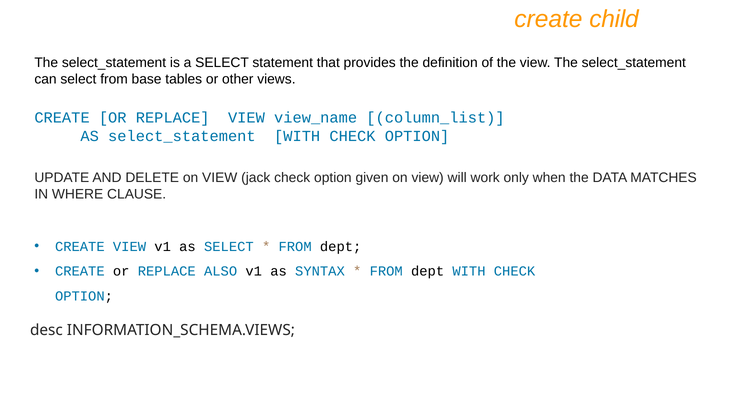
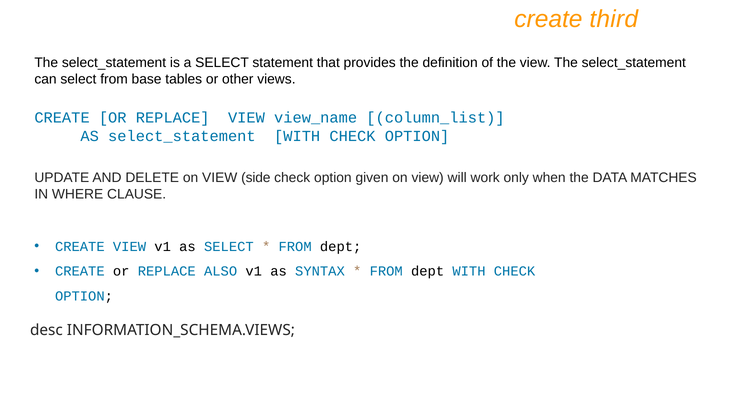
child: child -> third
jack: jack -> side
